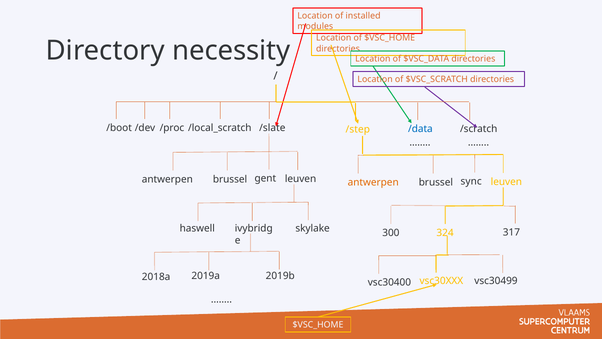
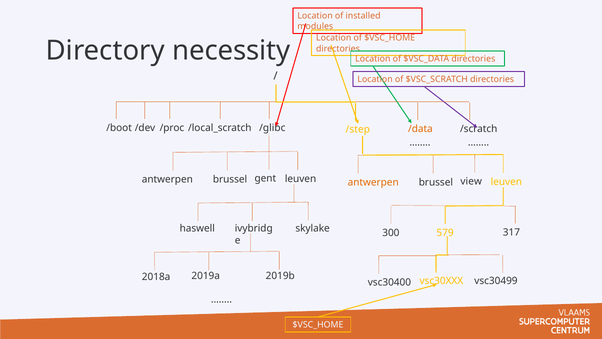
/slate: /slate -> /glibc
/data colour: blue -> orange
sync: sync -> view
324: 324 -> 579
